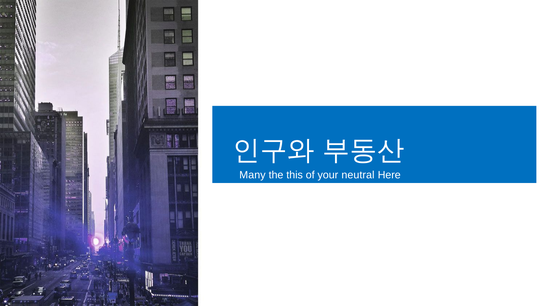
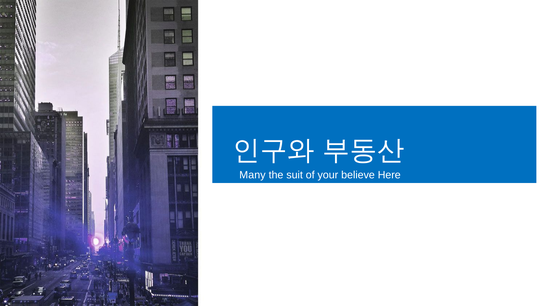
this: this -> suit
neutral: neutral -> believe
